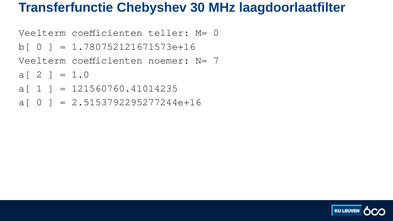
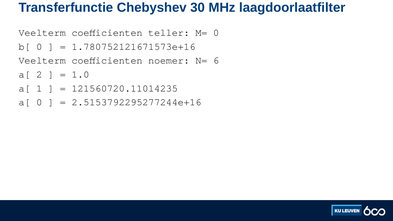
7: 7 -> 6
121560760.41014235: 121560760.41014235 -> 121560720.11014235
